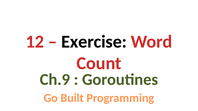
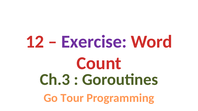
Exercise colour: black -> purple
Ch.9: Ch.9 -> Ch.3
Built: Built -> Tour
